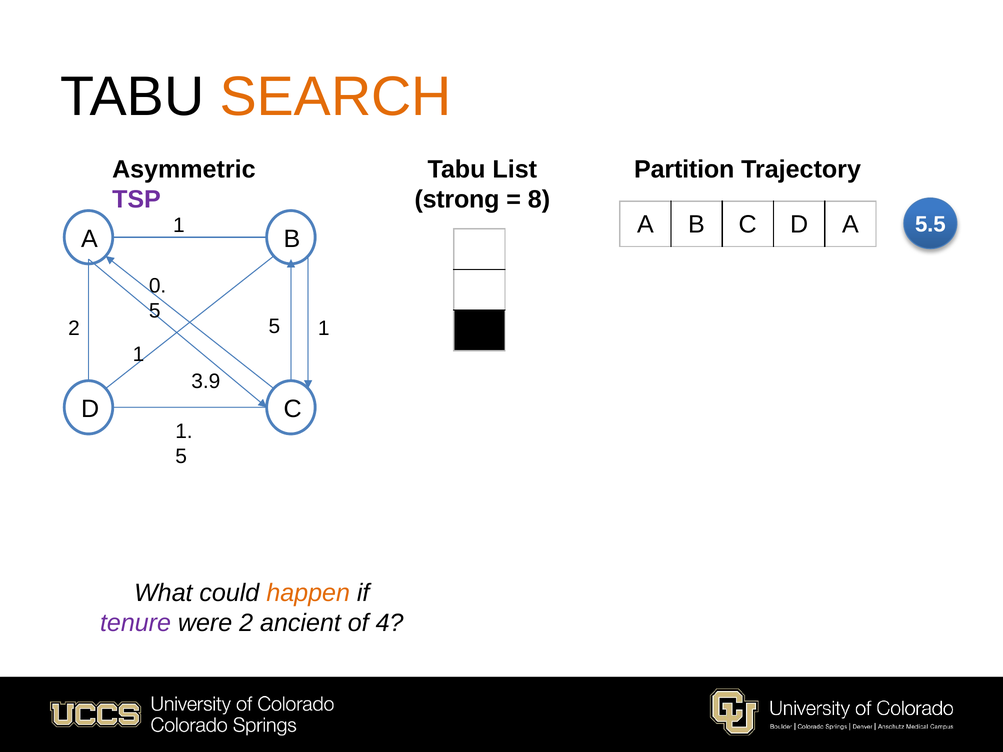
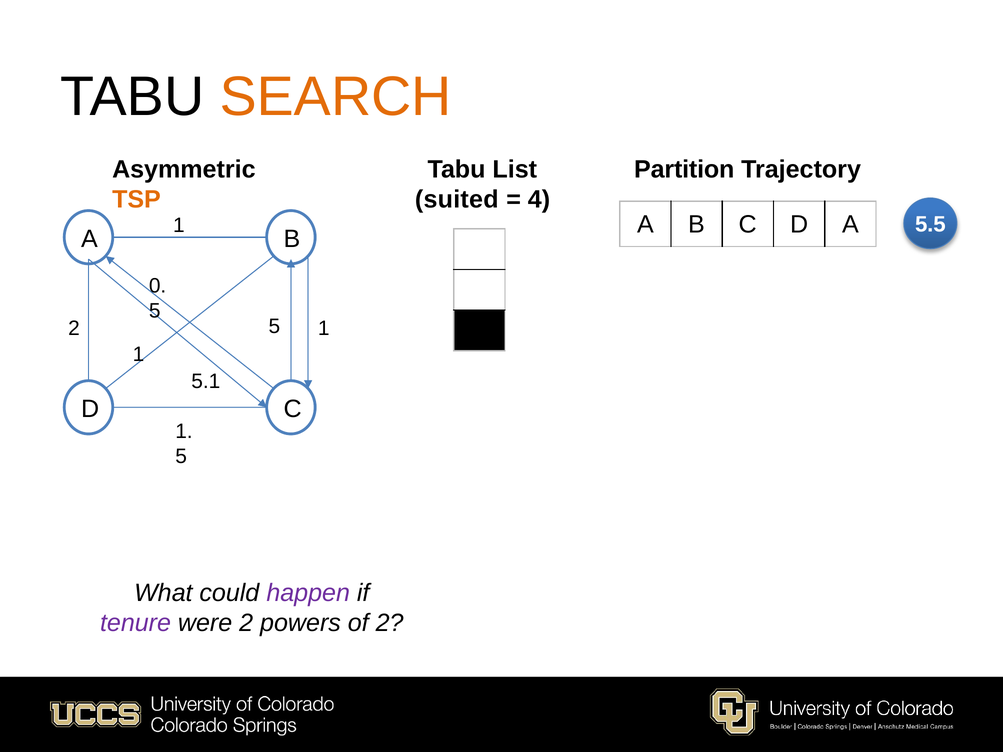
TSP colour: purple -> orange
strong: strong -> suited
8: 8 -> 4
3.9: 3.9 -> 5.1
happen colour: orange -> purple
ancient: ancient -> powers
of 4: 4 -> 2
